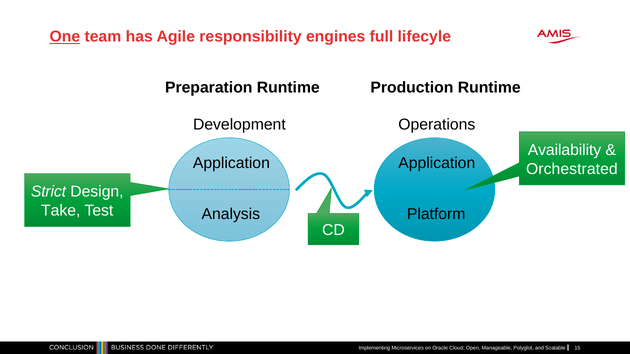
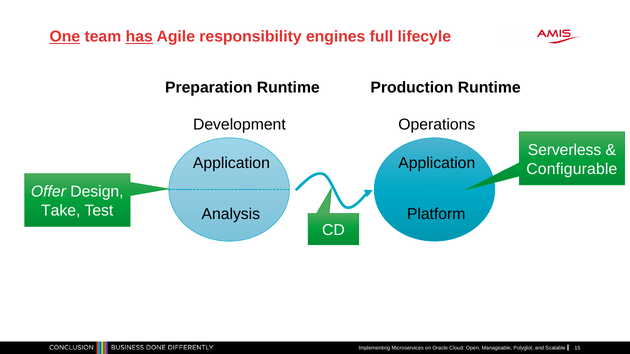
has underline: none -> present
Availability: Availability -> Serverless
Orchestrated: Orchestrated -> Configurable
Strict: Strict -> Offer
